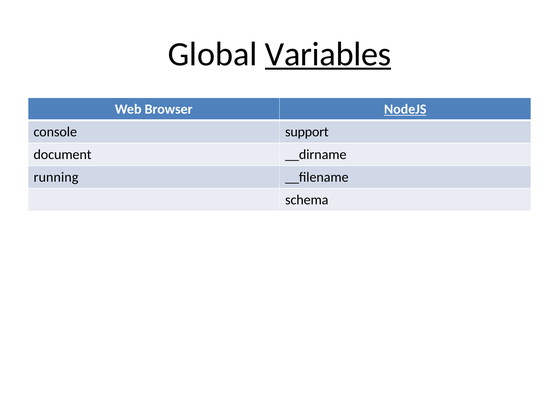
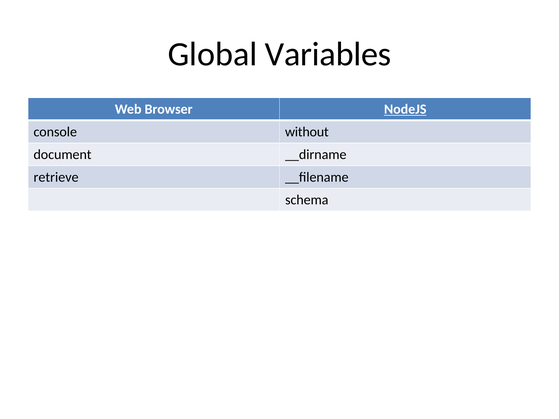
Variables underline: present -> none
support: support -> without
running: running -> retrieve
